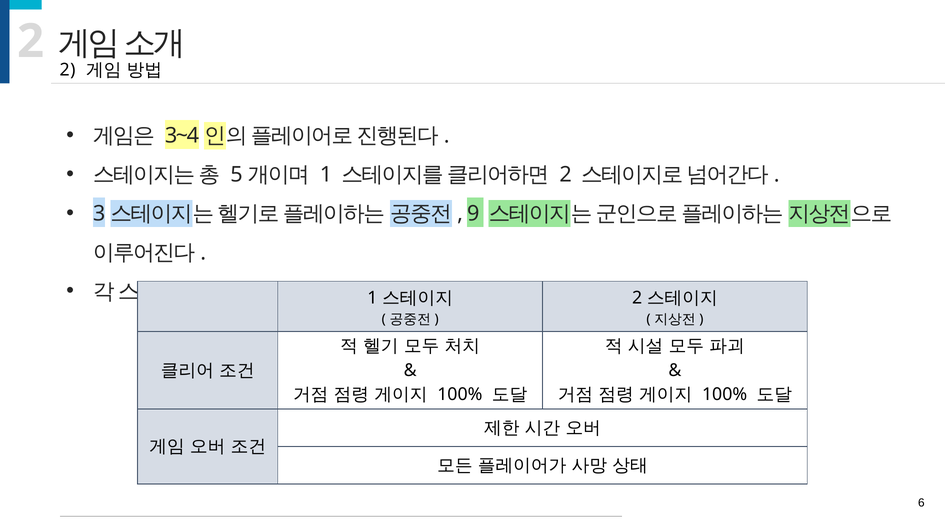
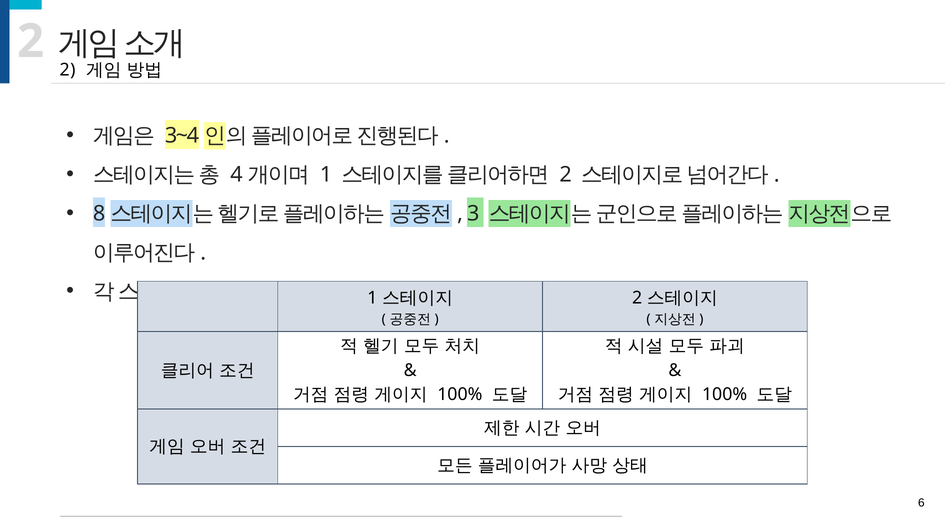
5: 5 -> 4
3: 3 -> 8
9: 9 -> 3
